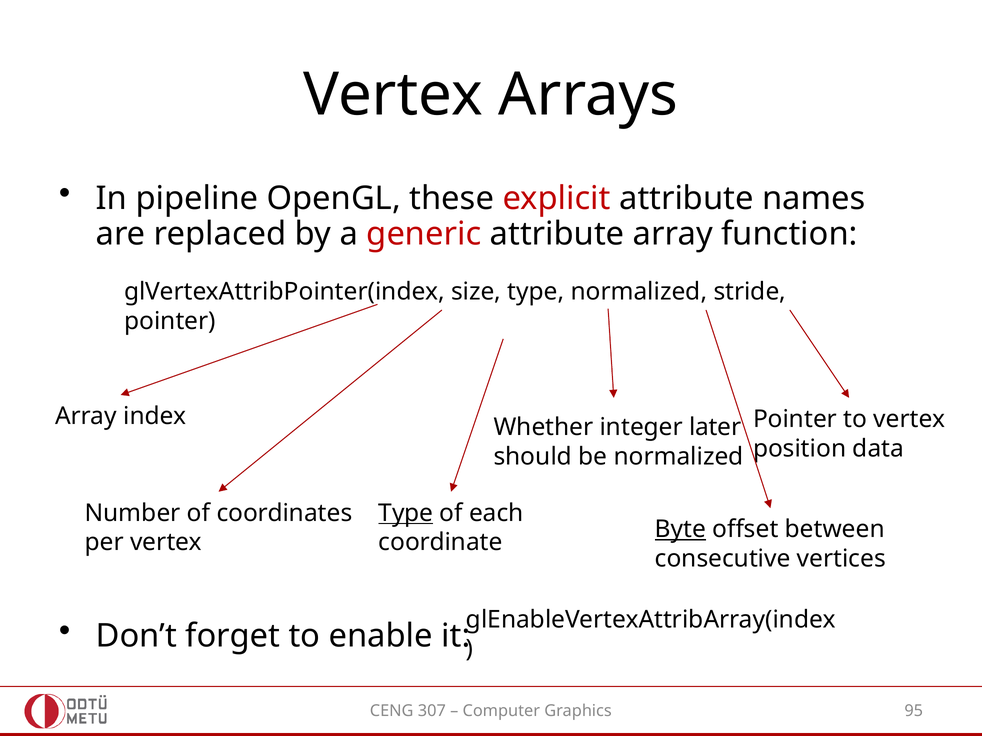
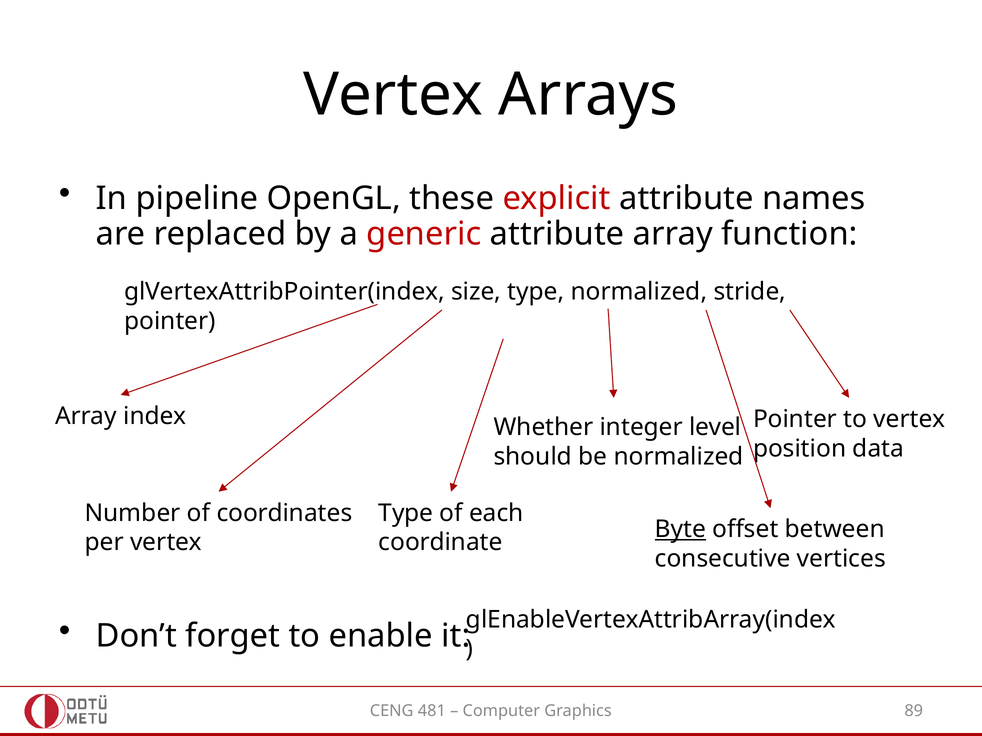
later: later -> level
Type at (406, 513) underline: present -> none
307: 307 -> 481
95: 95 -> 89
